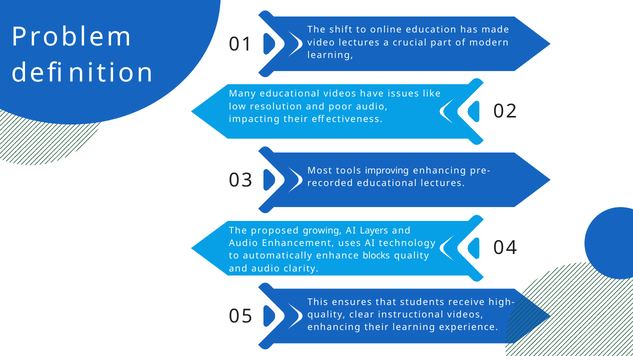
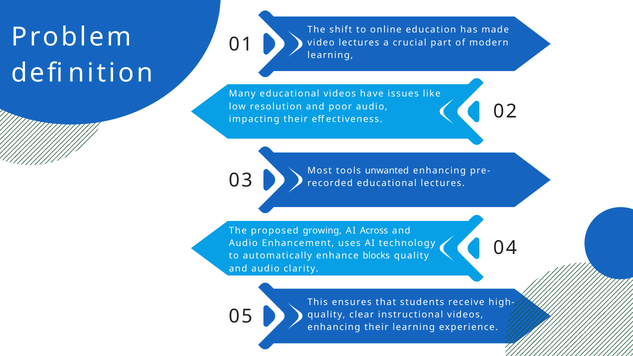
improving: improving -> unwanted
Layers: Layers -> Across
